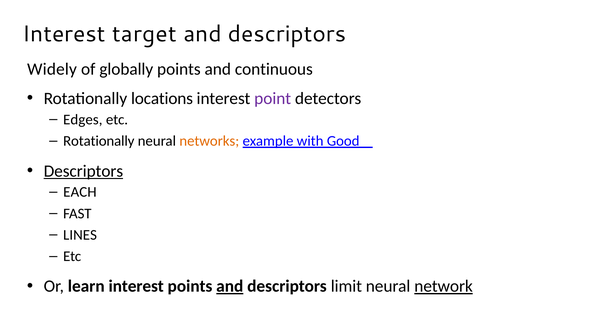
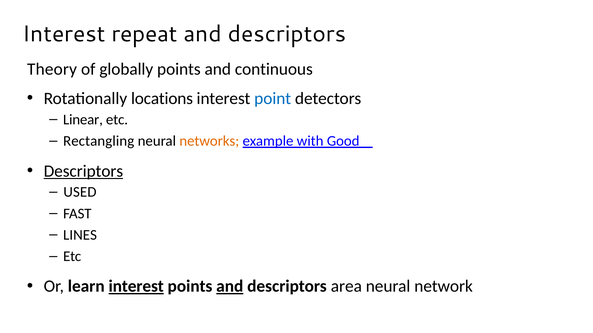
target: target -> repeat
Widely: Widely -> Theory
point colour: purple -> blue
Edges: Edges -> Linear
Rotationally at (99, 141): Rotationally -> Rectangling
EACH: EACH -> USED
interest at (136, 287) underline: none -> present
limit: limit -> area
network underline: present -> none
